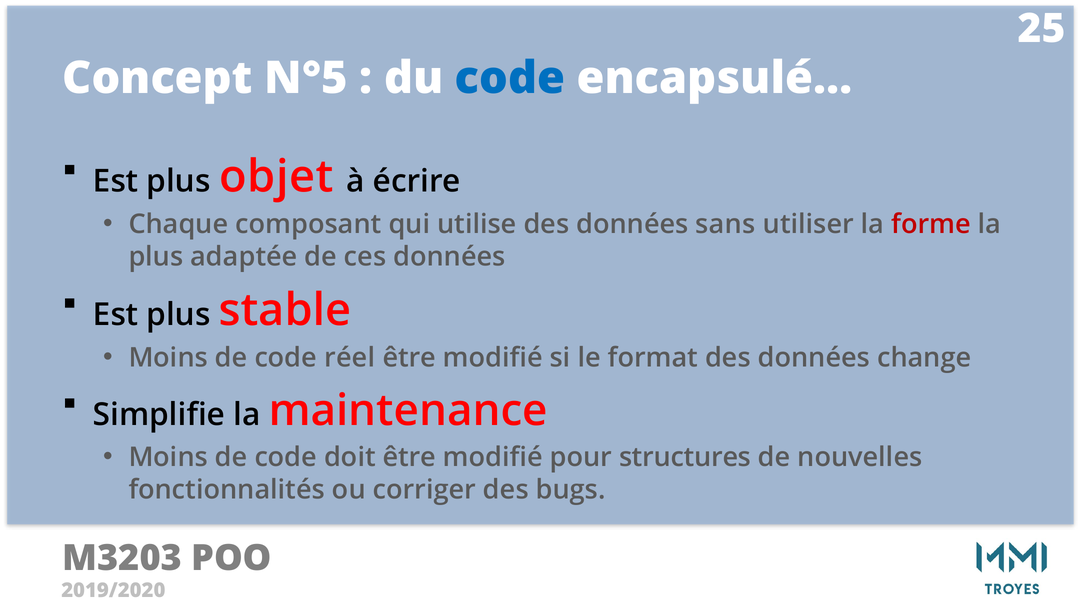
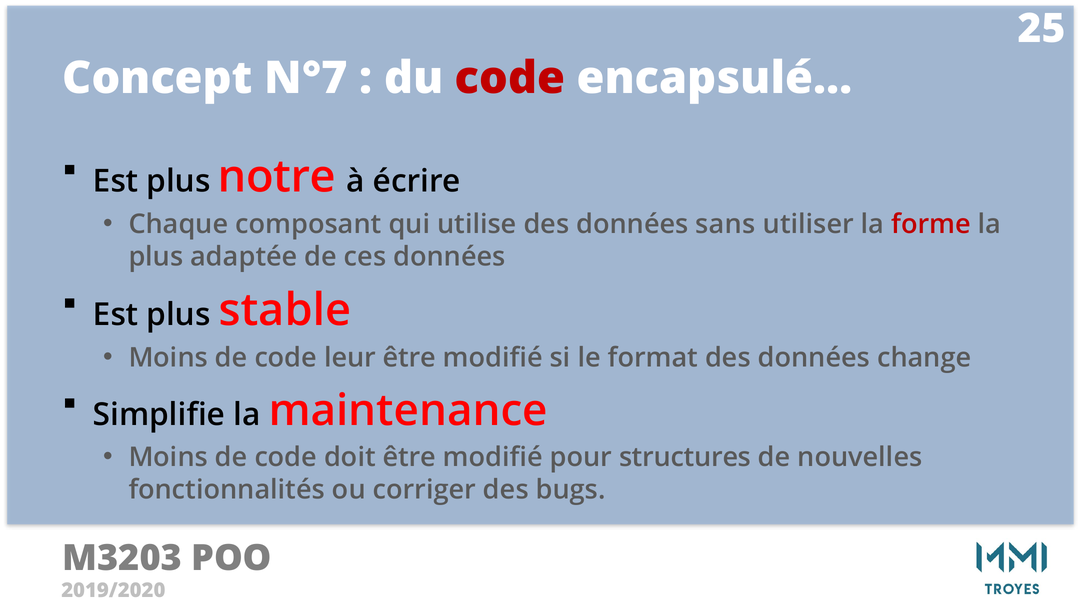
N°5: N°5 -> N°7
code at (510, 78) colour: blue -> red
objet: objet -> notre
réel: réel -> leur
